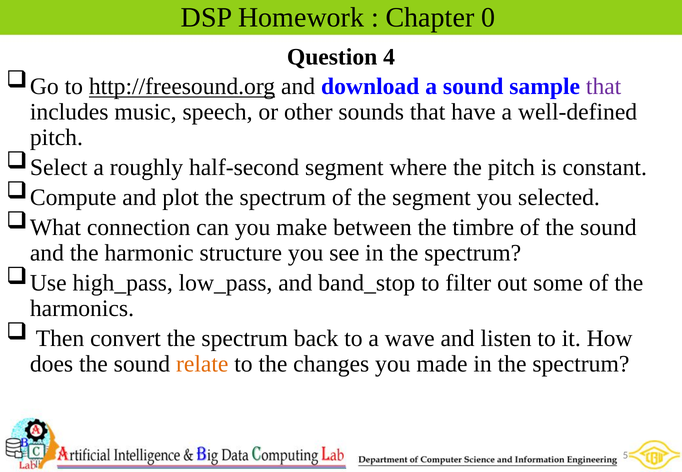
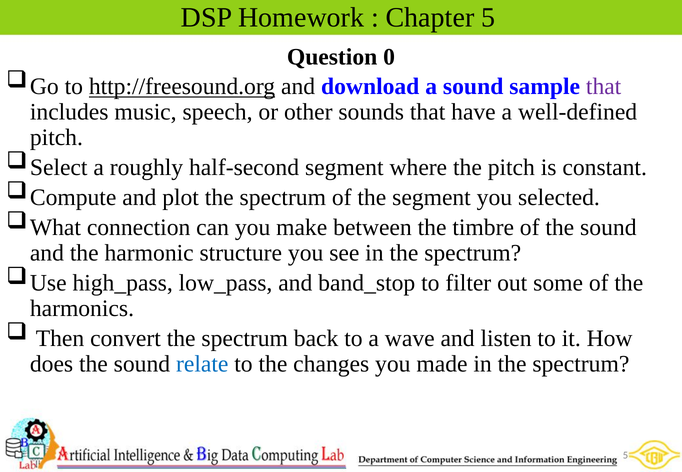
Chapter 0: 0 -> 5
4: 4 -> 0
relate colour: orange -> blue
